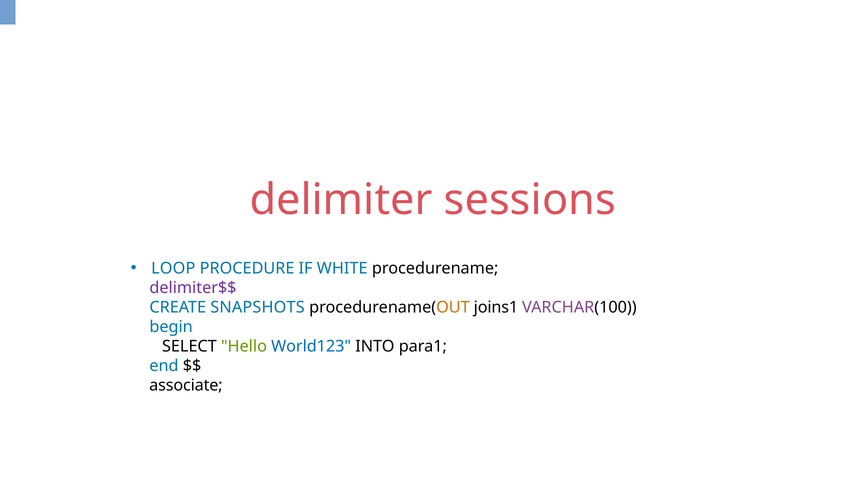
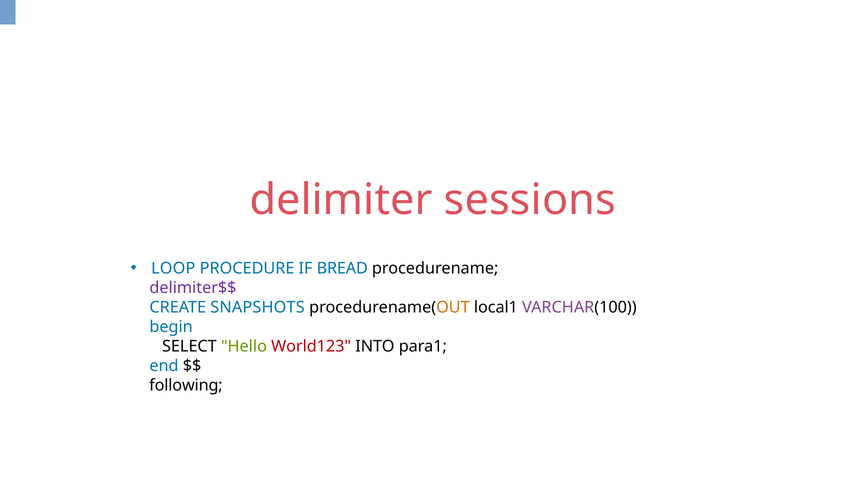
WHITE: WHITE -> BREAD
joins1: joins1 -> local1
World123 colour: blue -> red
associate: associate -> following
